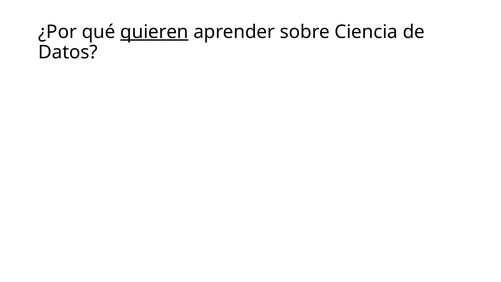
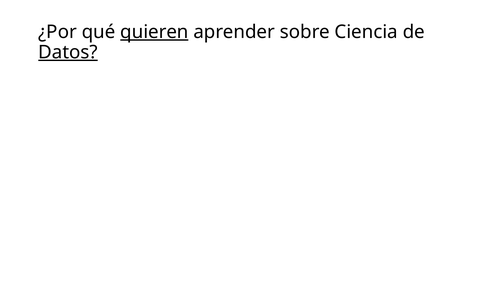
Datos underline: none -> present
